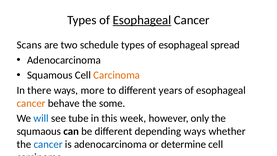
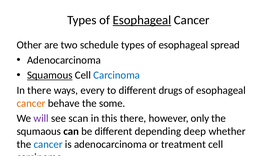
Scans: Scans -> Other
Squamous underline: none -> present
Carcinoma at (117, 75) colour: orange -> blue
more: more -> every
years: years -> drugs
will colour: blue -> purple
tube: tube -> scan
this week: week -> there
depending ways: ways -> deep
determine: determine -> treatment
